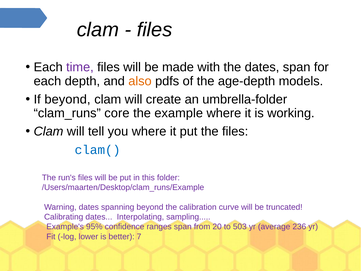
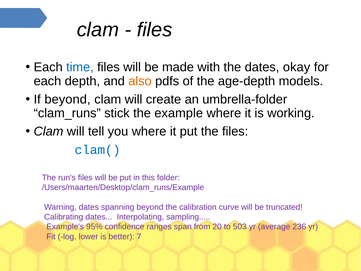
time colour: purple -> blue
dates span: span -> okay
core: core -> stick
